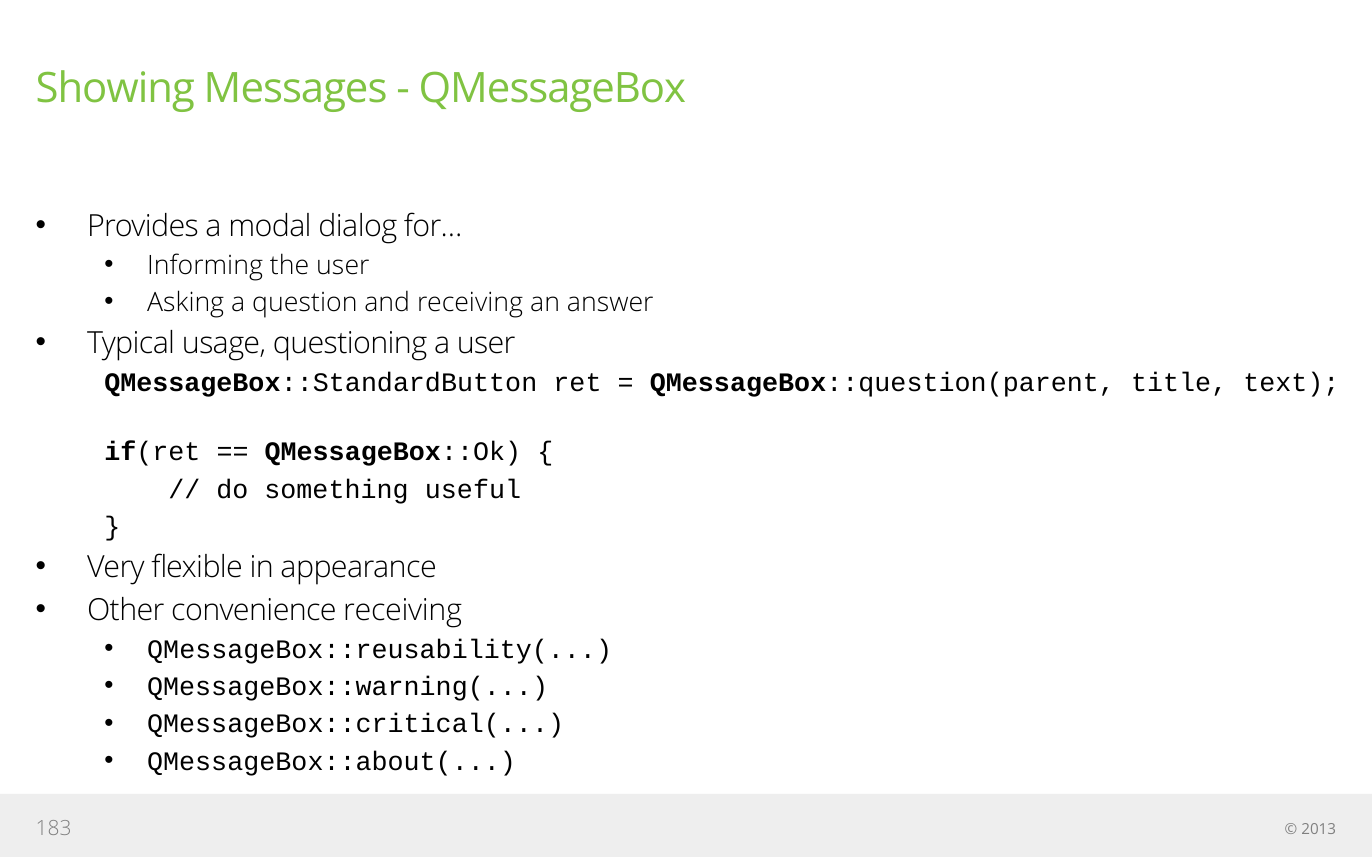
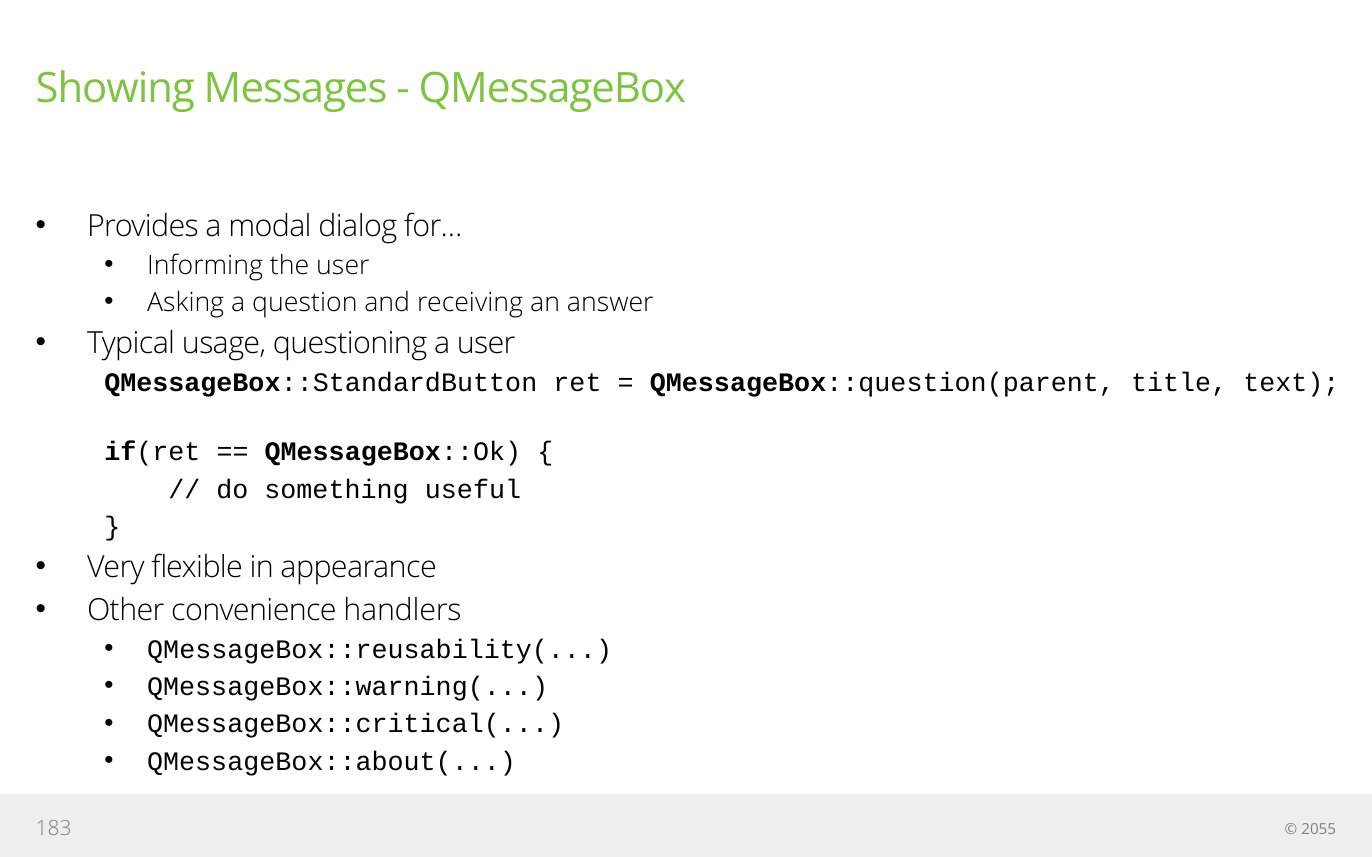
convenience receiving: receiving -> handlers
2013: 2013 -> 2055
